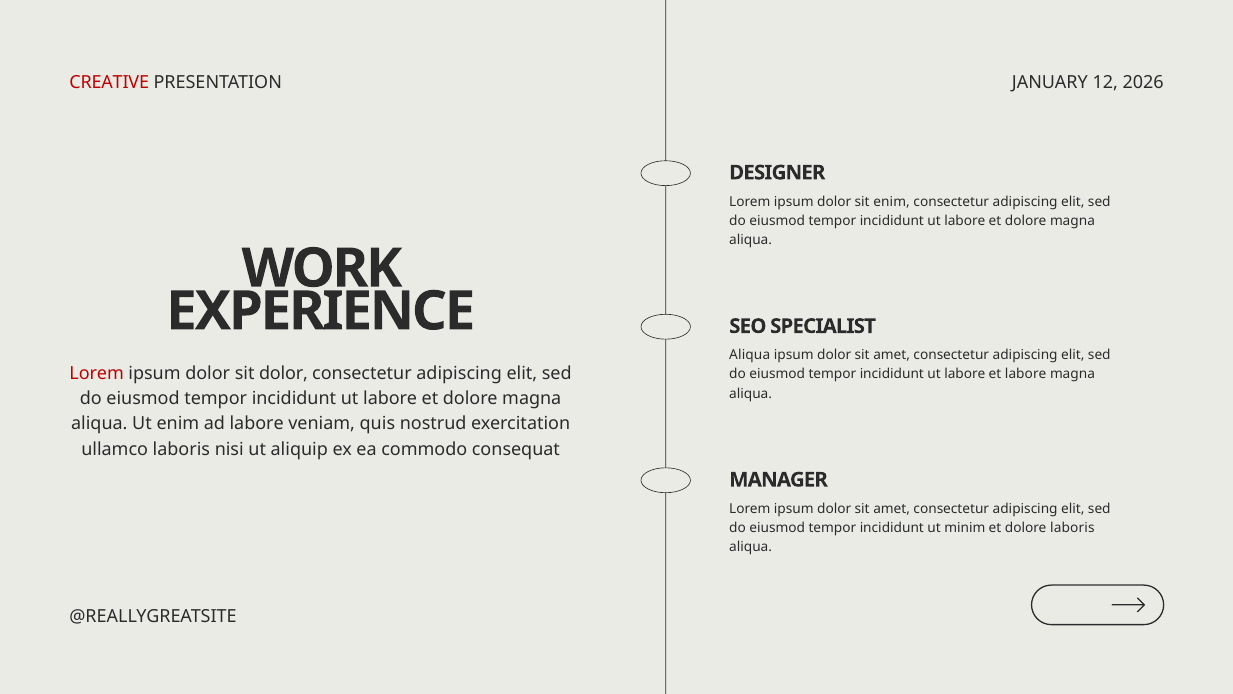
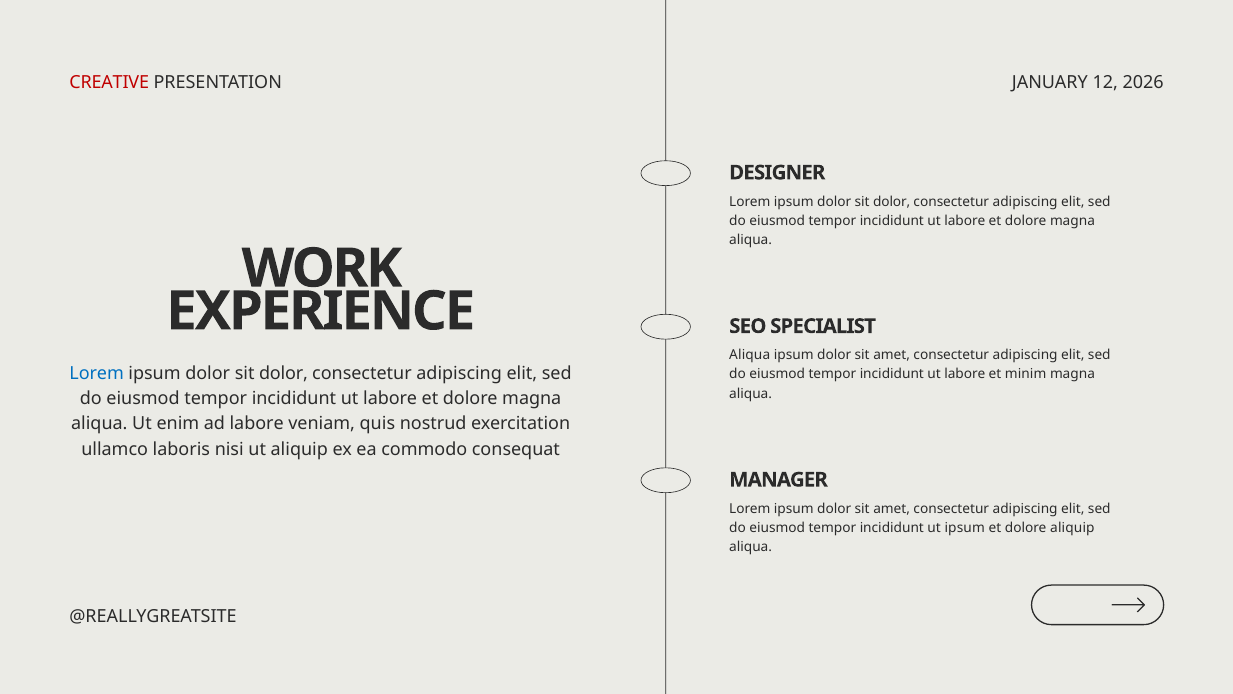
enim at (892, 202): enim -> dolor
Lorem at (97, 373) colour: red -> blue
et labore: labore -> minim
ut minim: minim -> ipsum
dolore laboris: laboris -> aliquip
